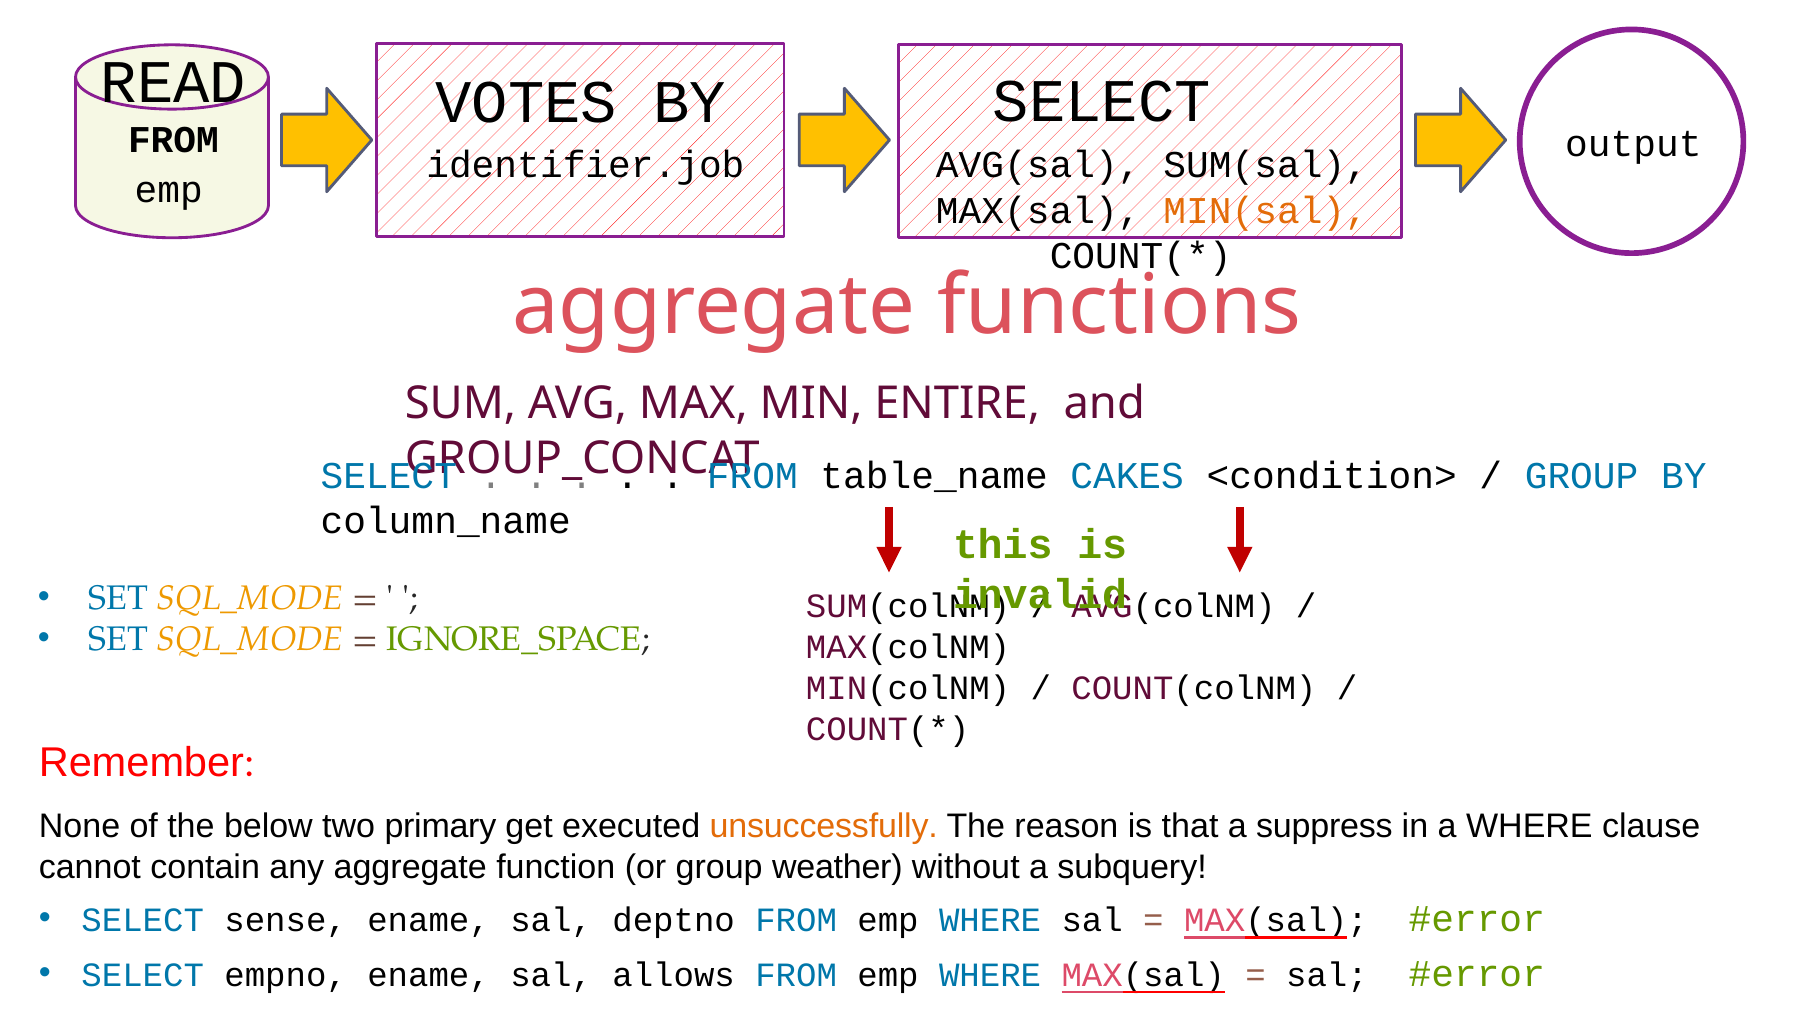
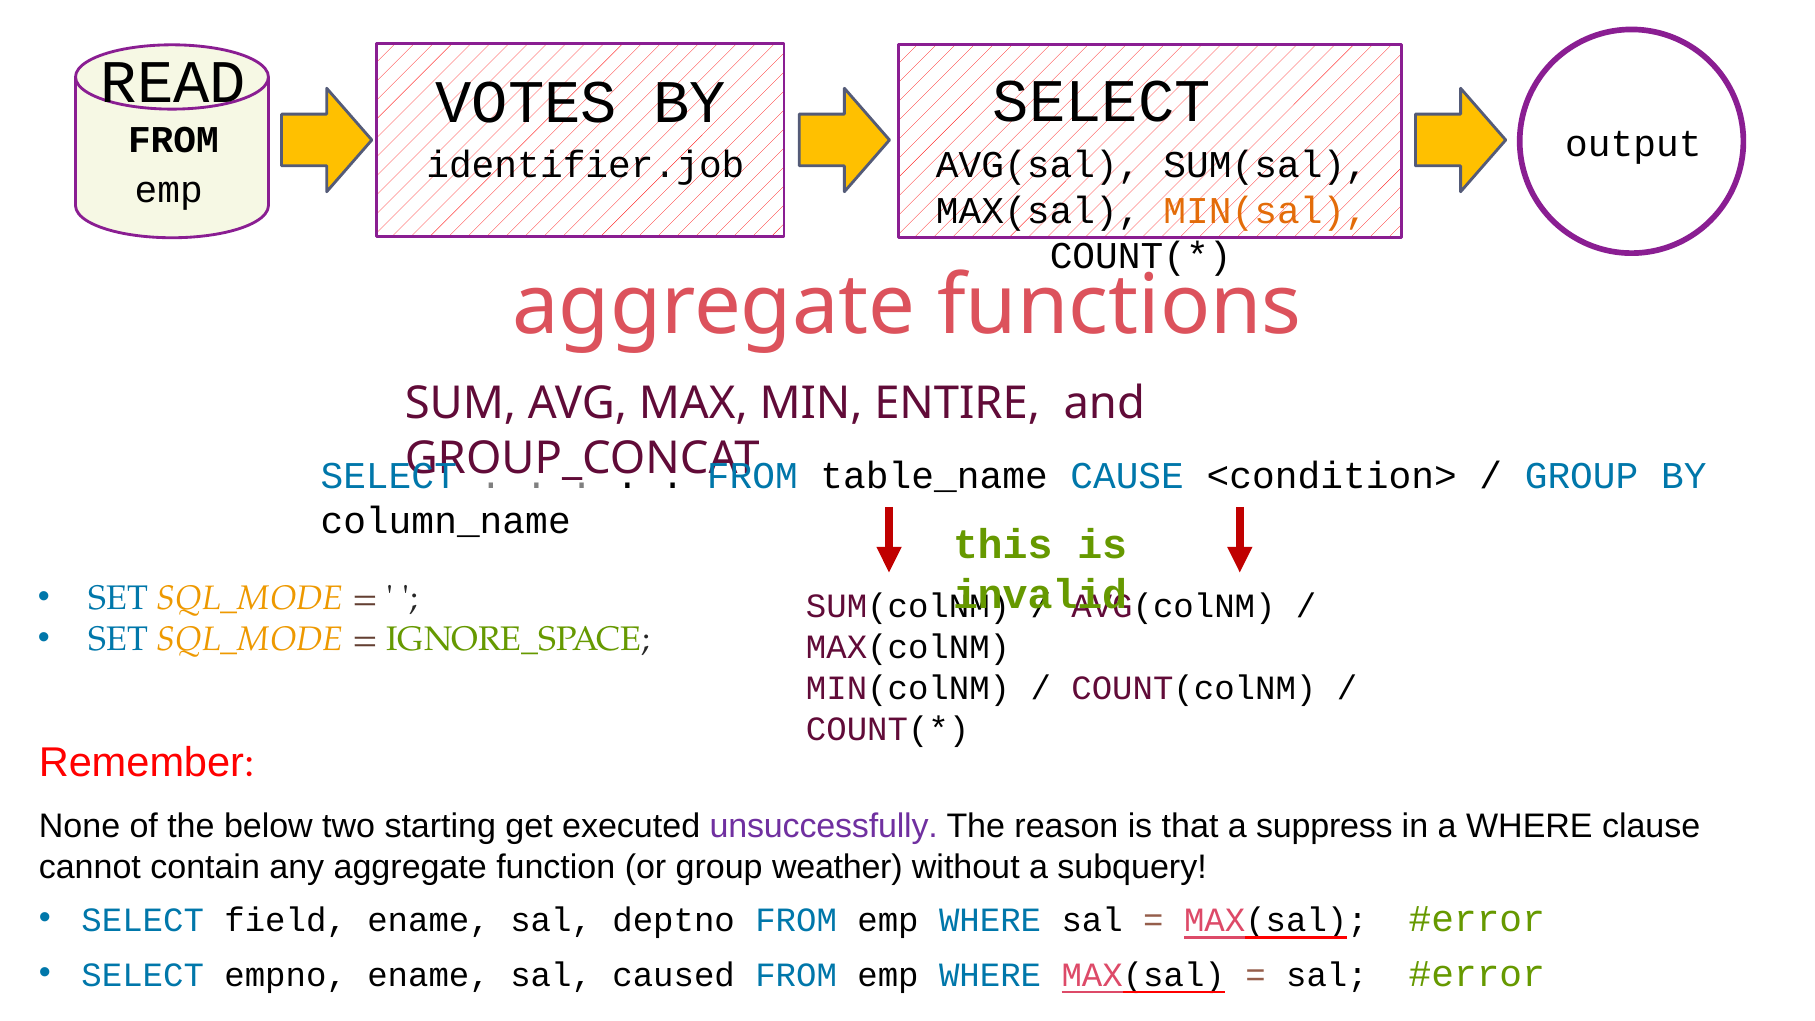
CAKES: CAKES -> CAUSE
primary: primary -> starting
unsuccessfully colour: orange -> purple
sense: sense -> field
allows: allows -> caused
